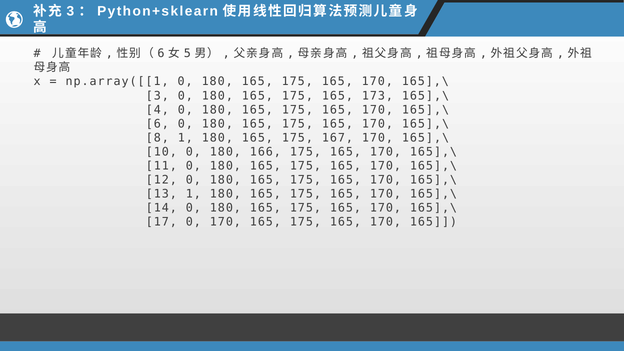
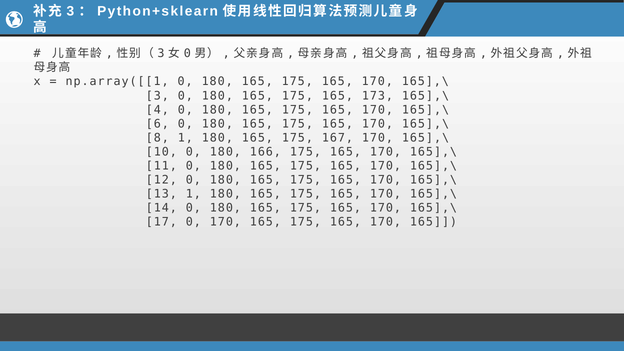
6 at (161, 54): 6 -> 3
5 at (187, 54): 5 -> 0
